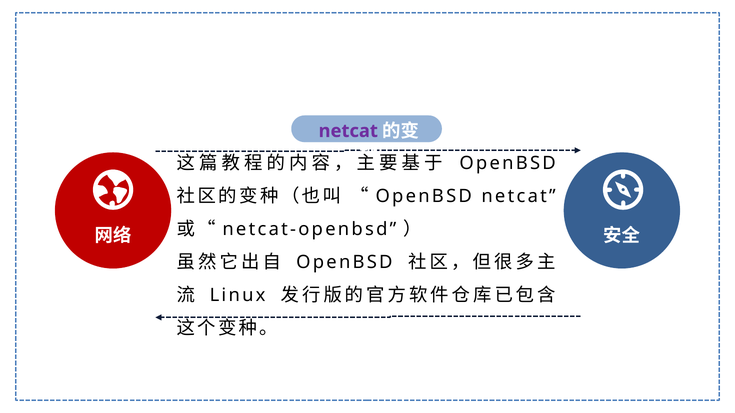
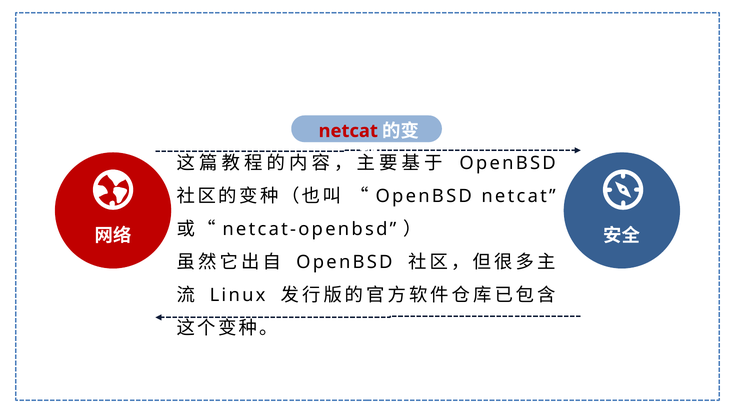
netcat at (348, 131) colour: purple -> red
